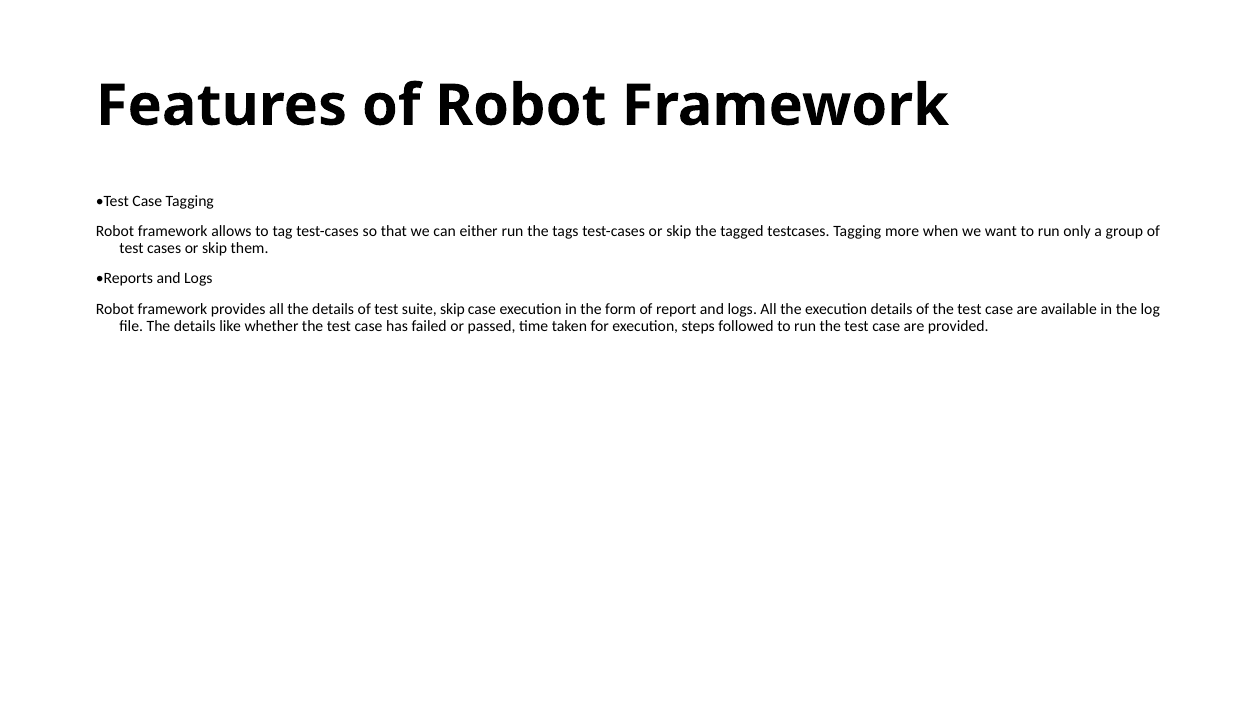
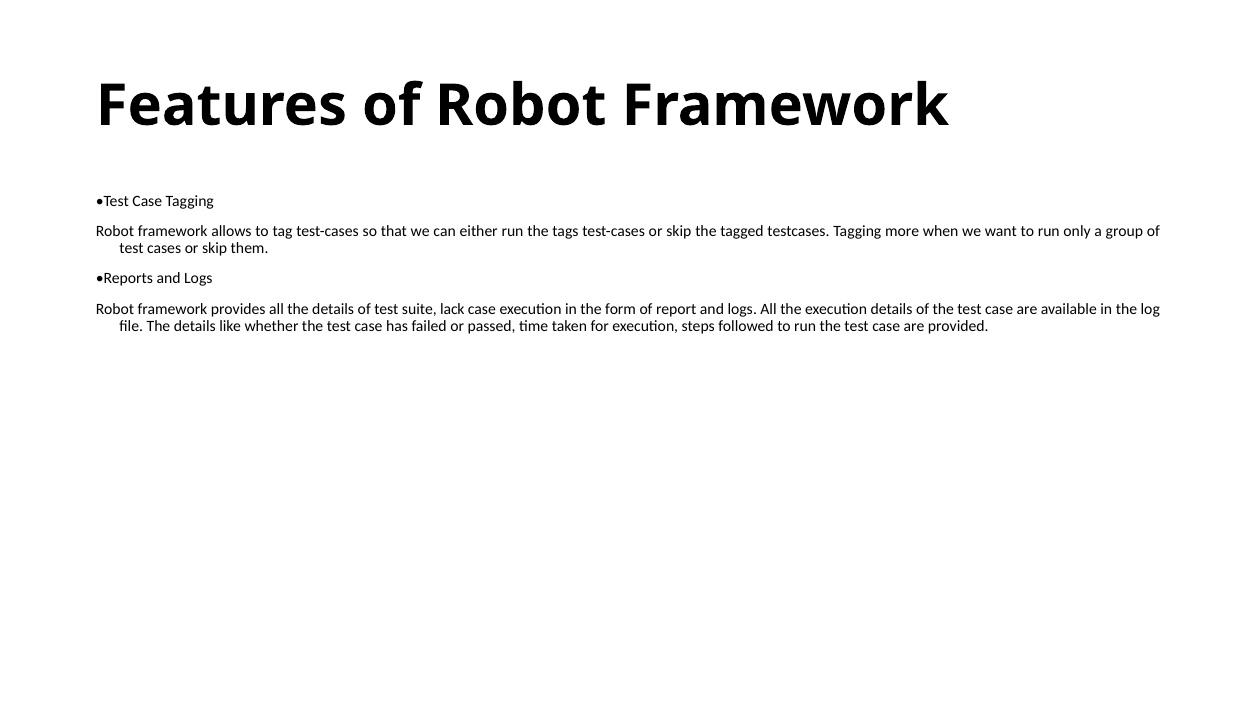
suite skip: skip -> lack
